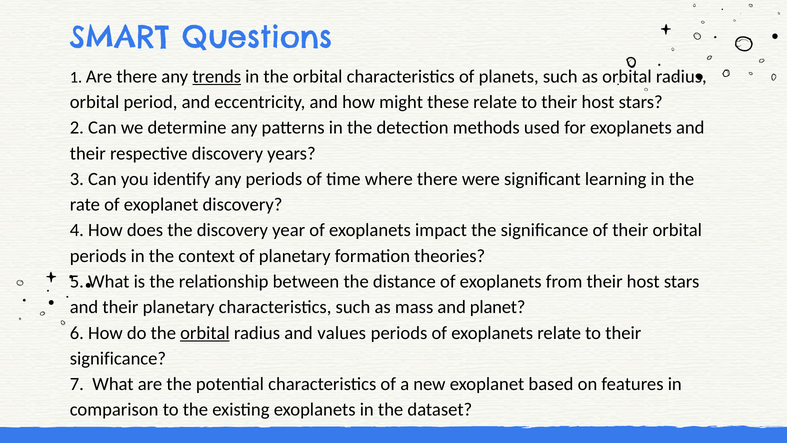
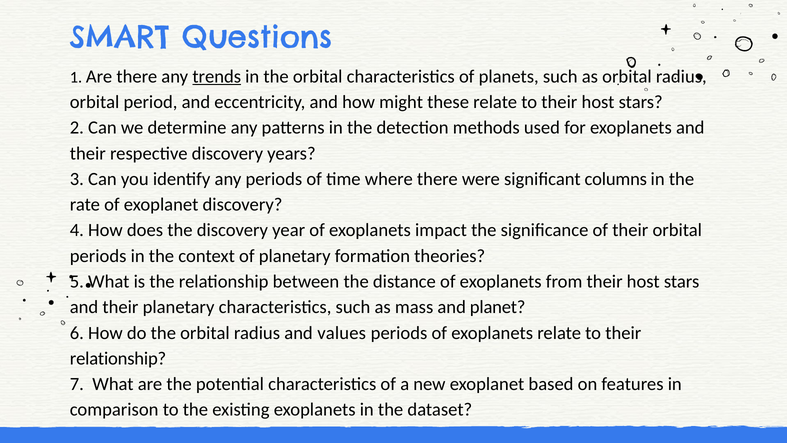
learning: learning -> columns
orbital at (205, 333) underline: present -> none
significance at (118, 358): significance -> relationship
